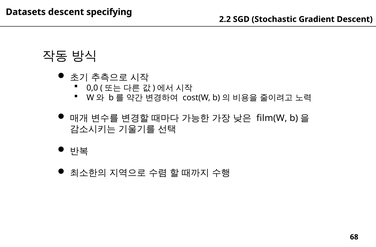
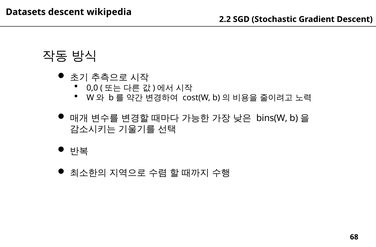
specifying: specifying -> wikipedia
film(W: film(W -> bins(W
